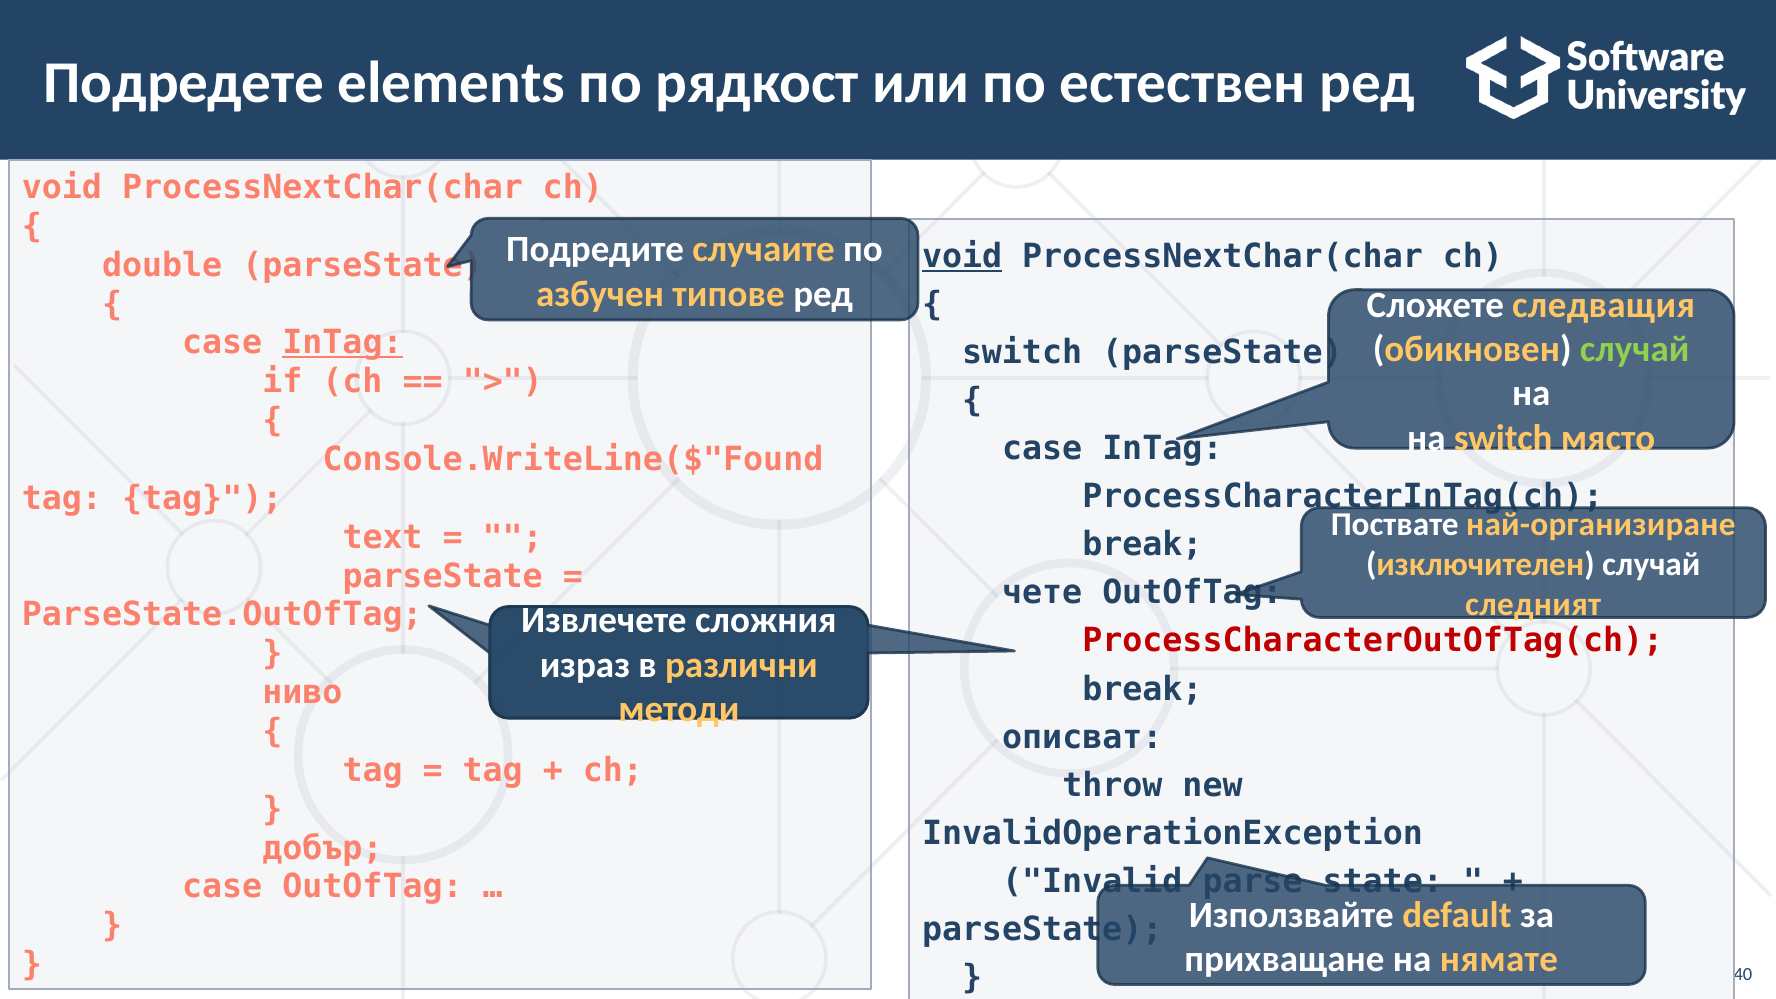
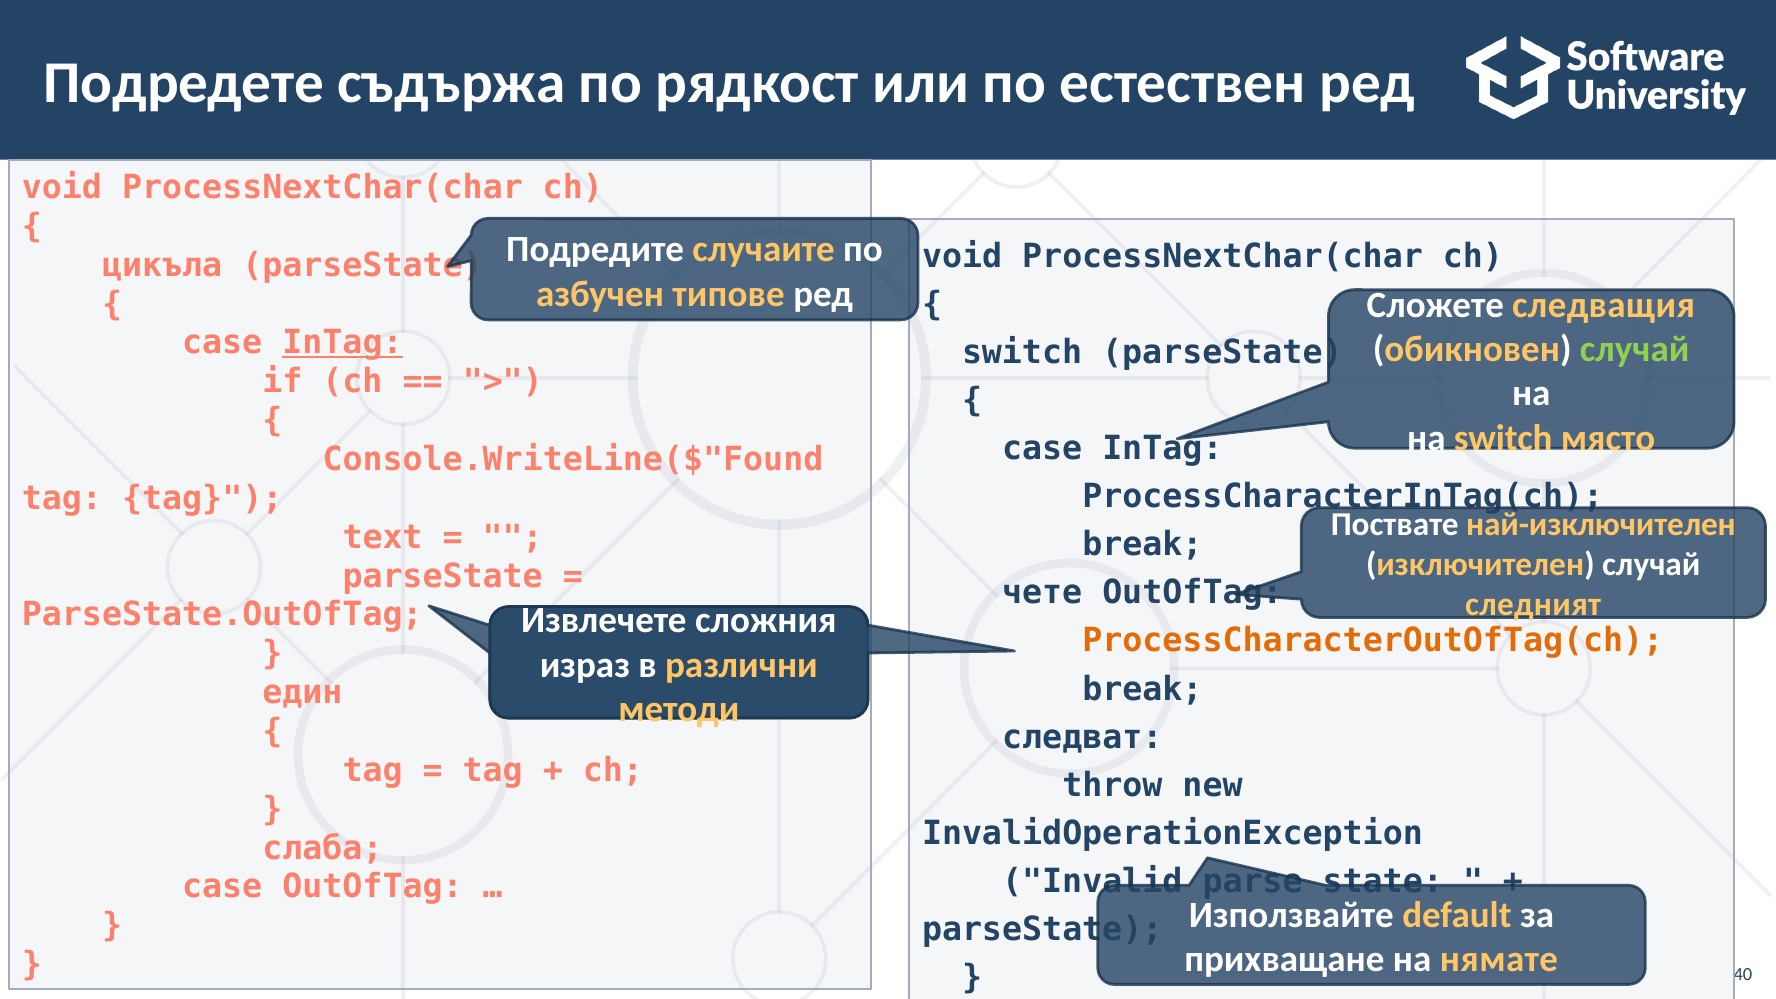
elements: elements -> съдържа
void at (962, 256) underline: present -> none
double: double -> цикъла
най-организиране: най-организиране -> най-изключителен
ProcessCharacterOutOfTag(ch colour: red -> orange
ниво: ниво -> един
описват: описват -> следват
добър: добър -> слаба
